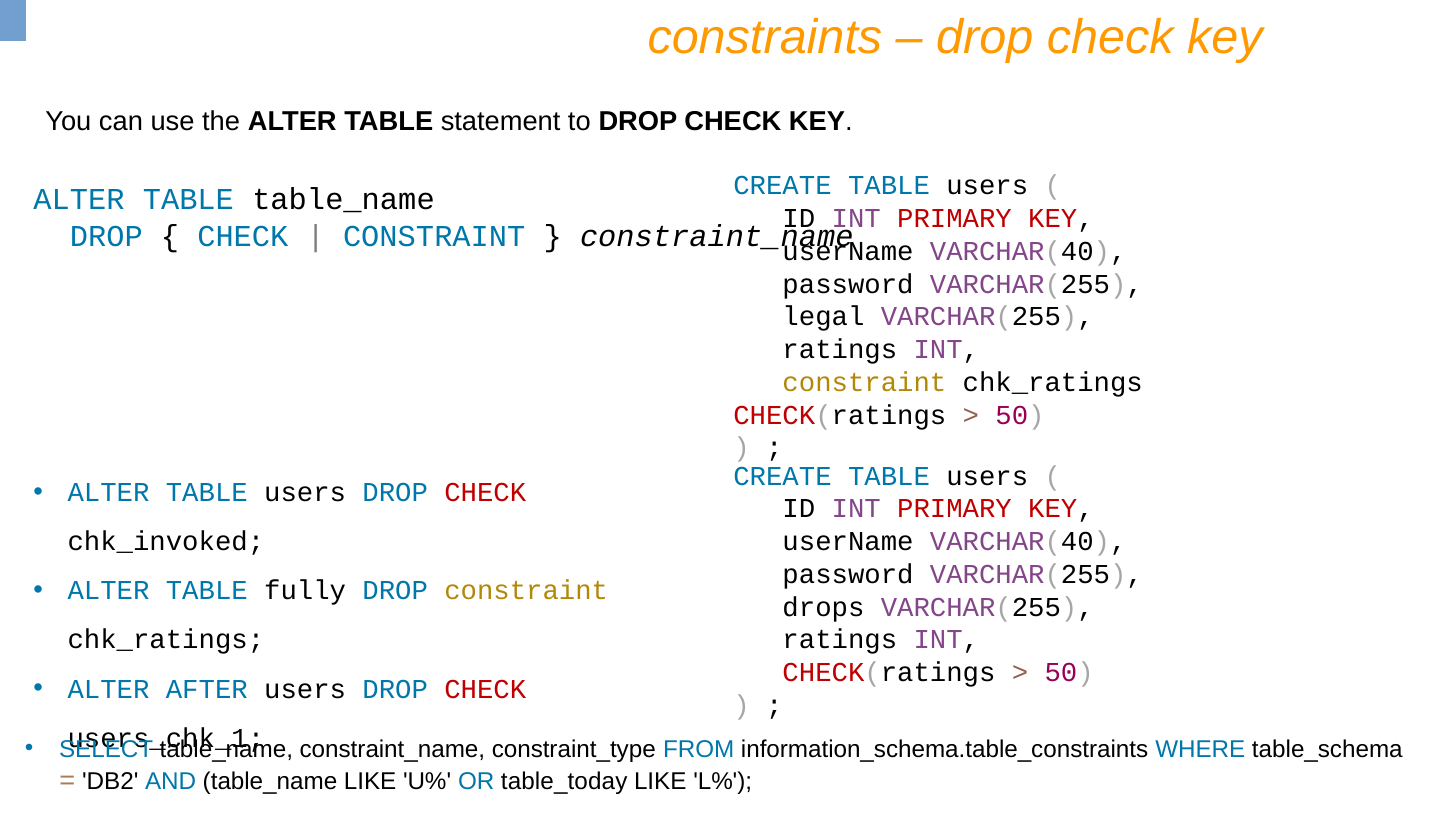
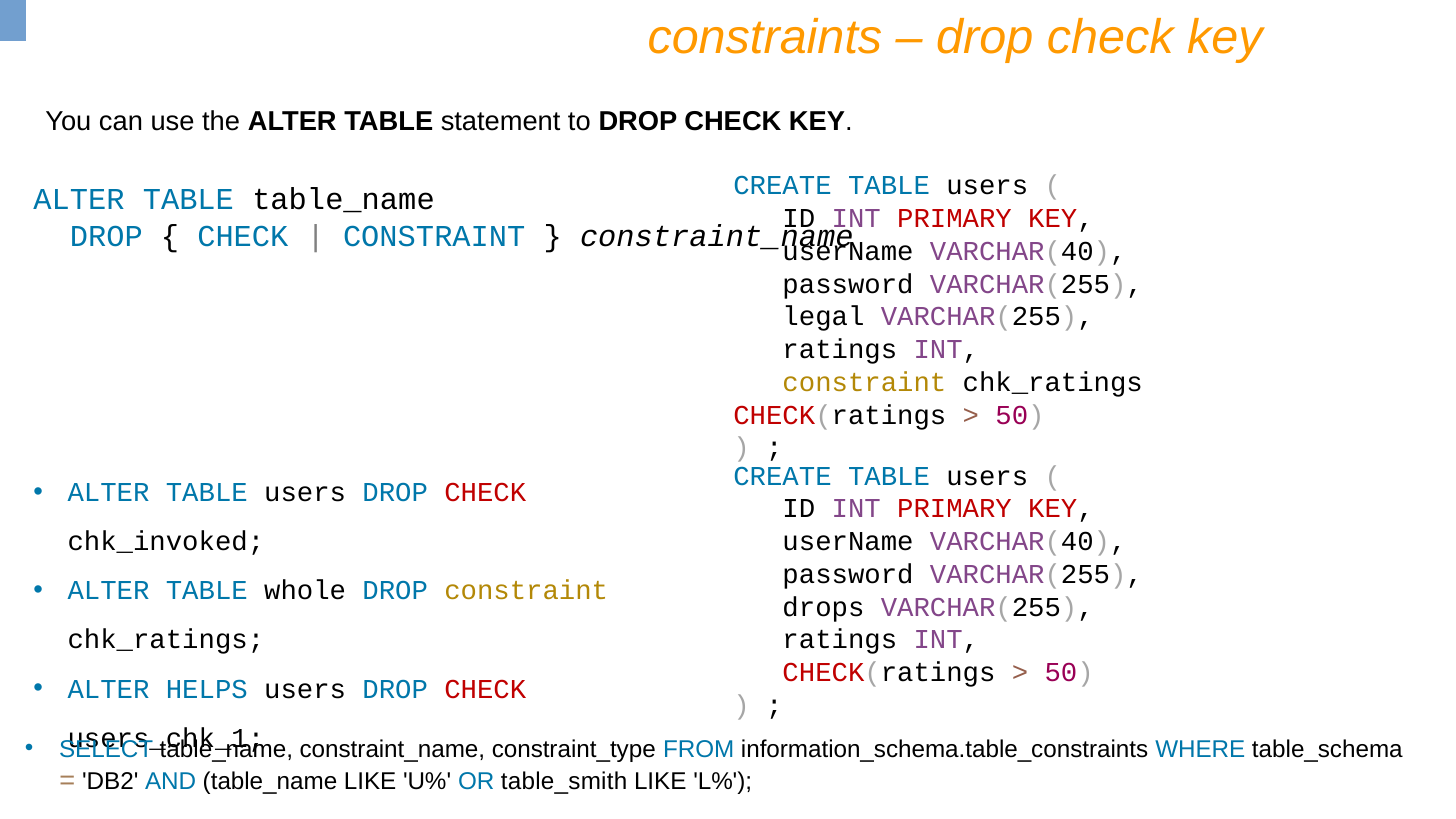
fully: fully -> whole
AFTER: AFTER -> HELPS
table_today: table_today -> table_smith
